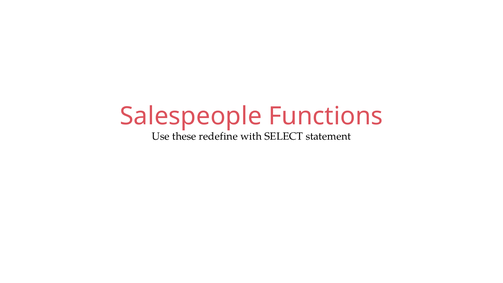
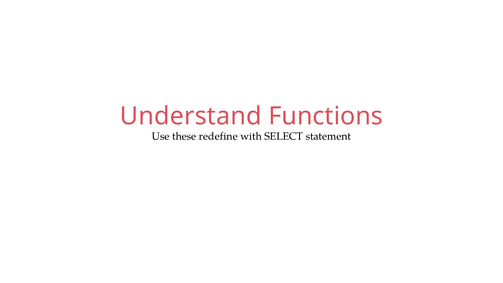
Salespeople: Salespeople -> Understand
